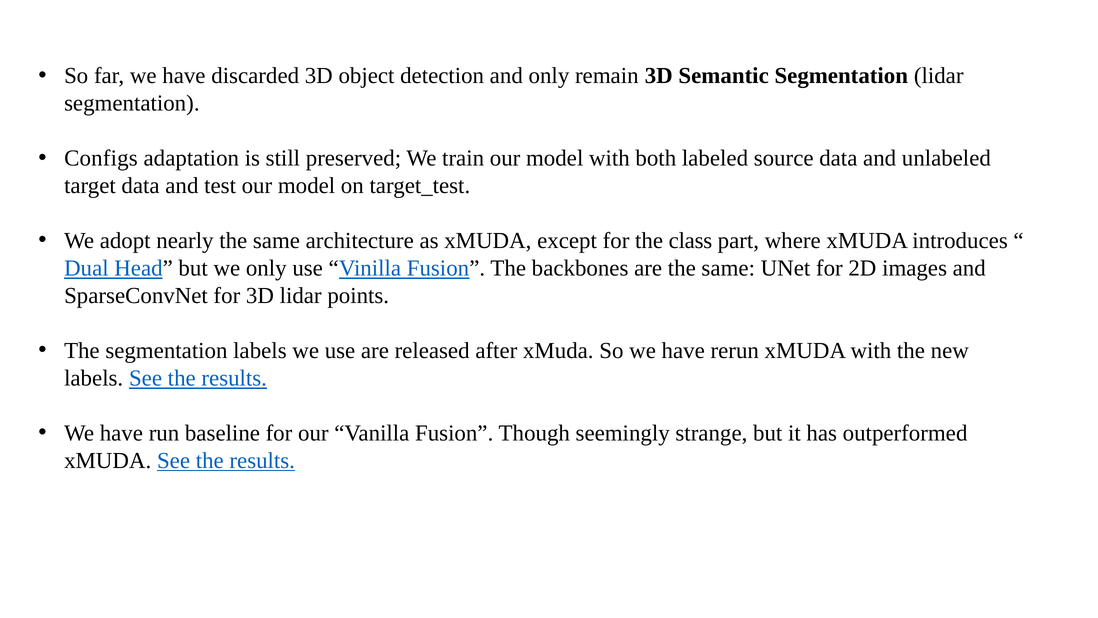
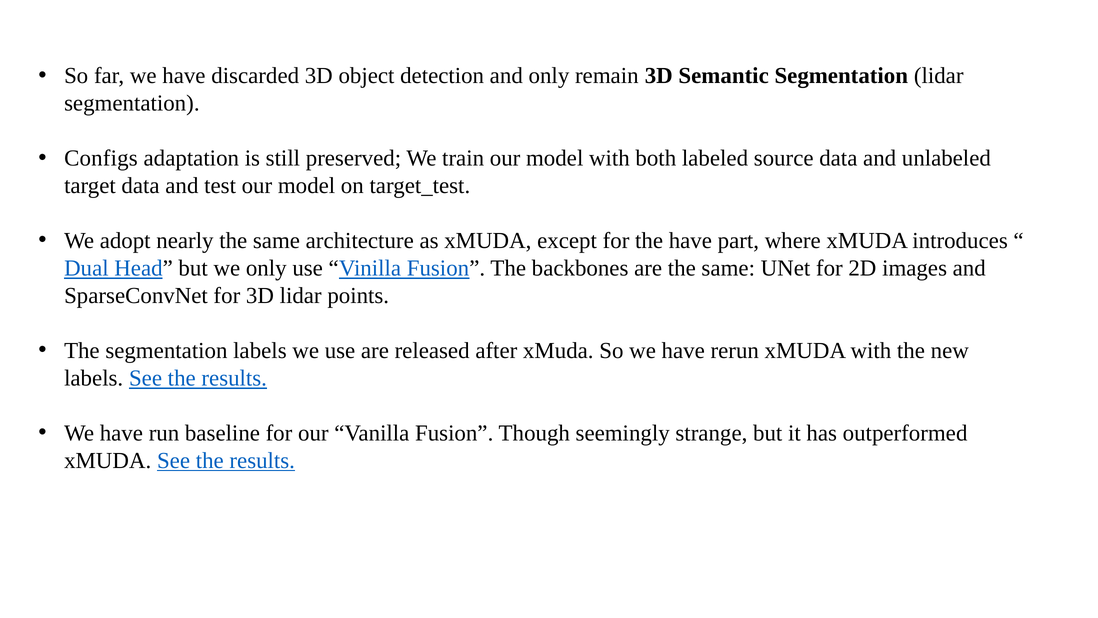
the class: class -> have
